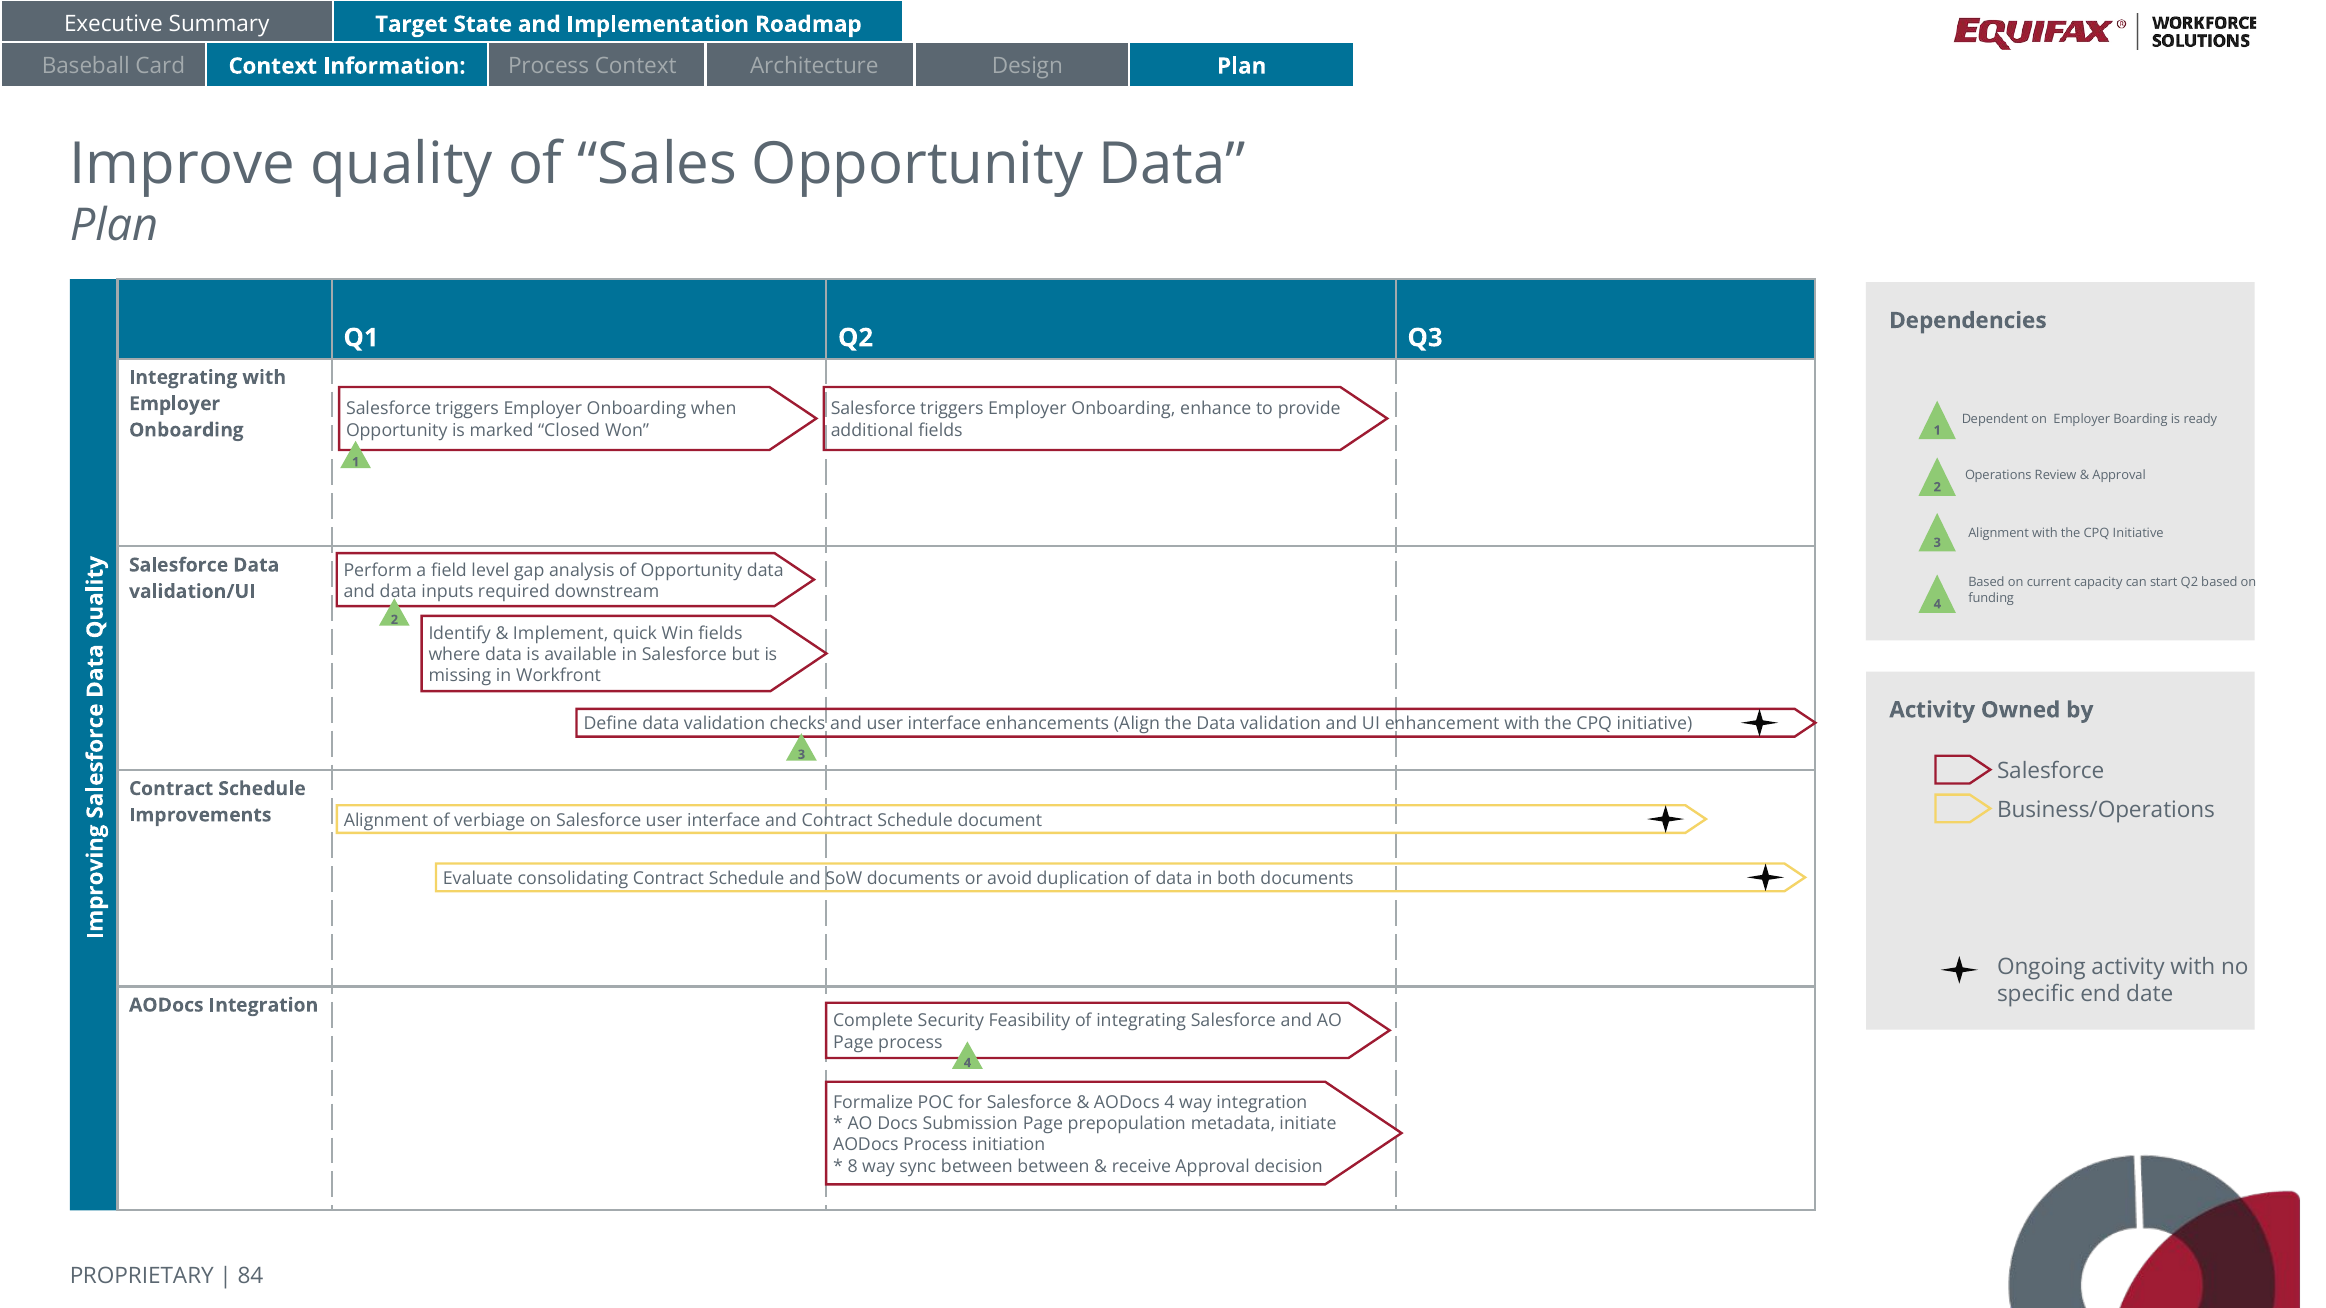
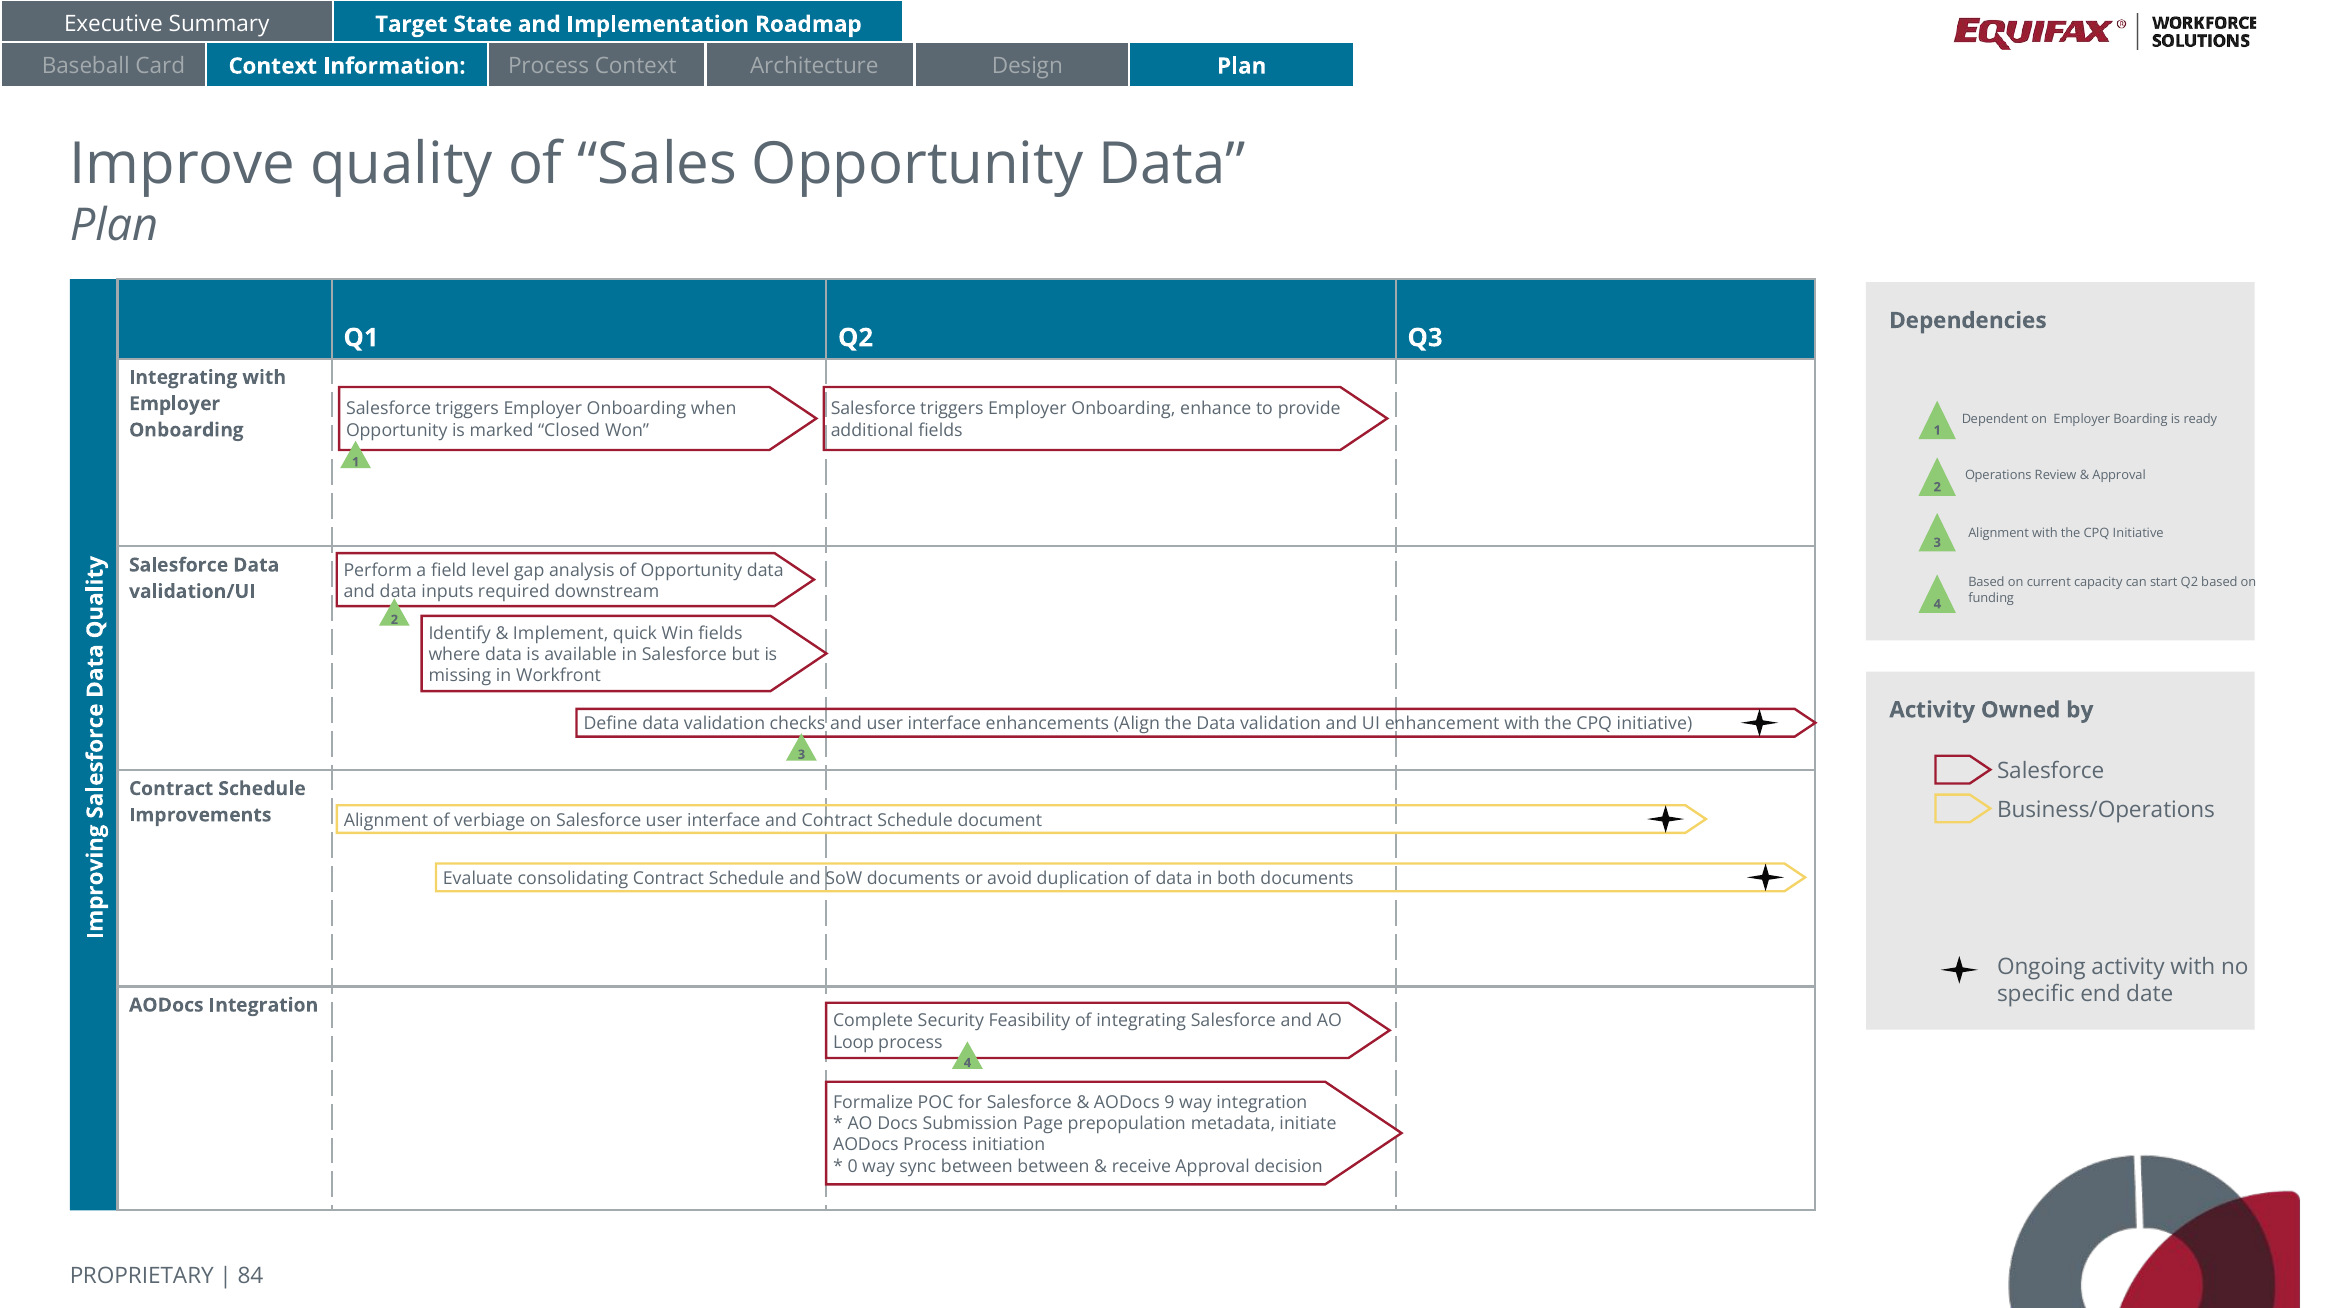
Page at (853, 1043): Page -> Loop
AODocs 4: 4 -> 9
8: 8 -> 0
